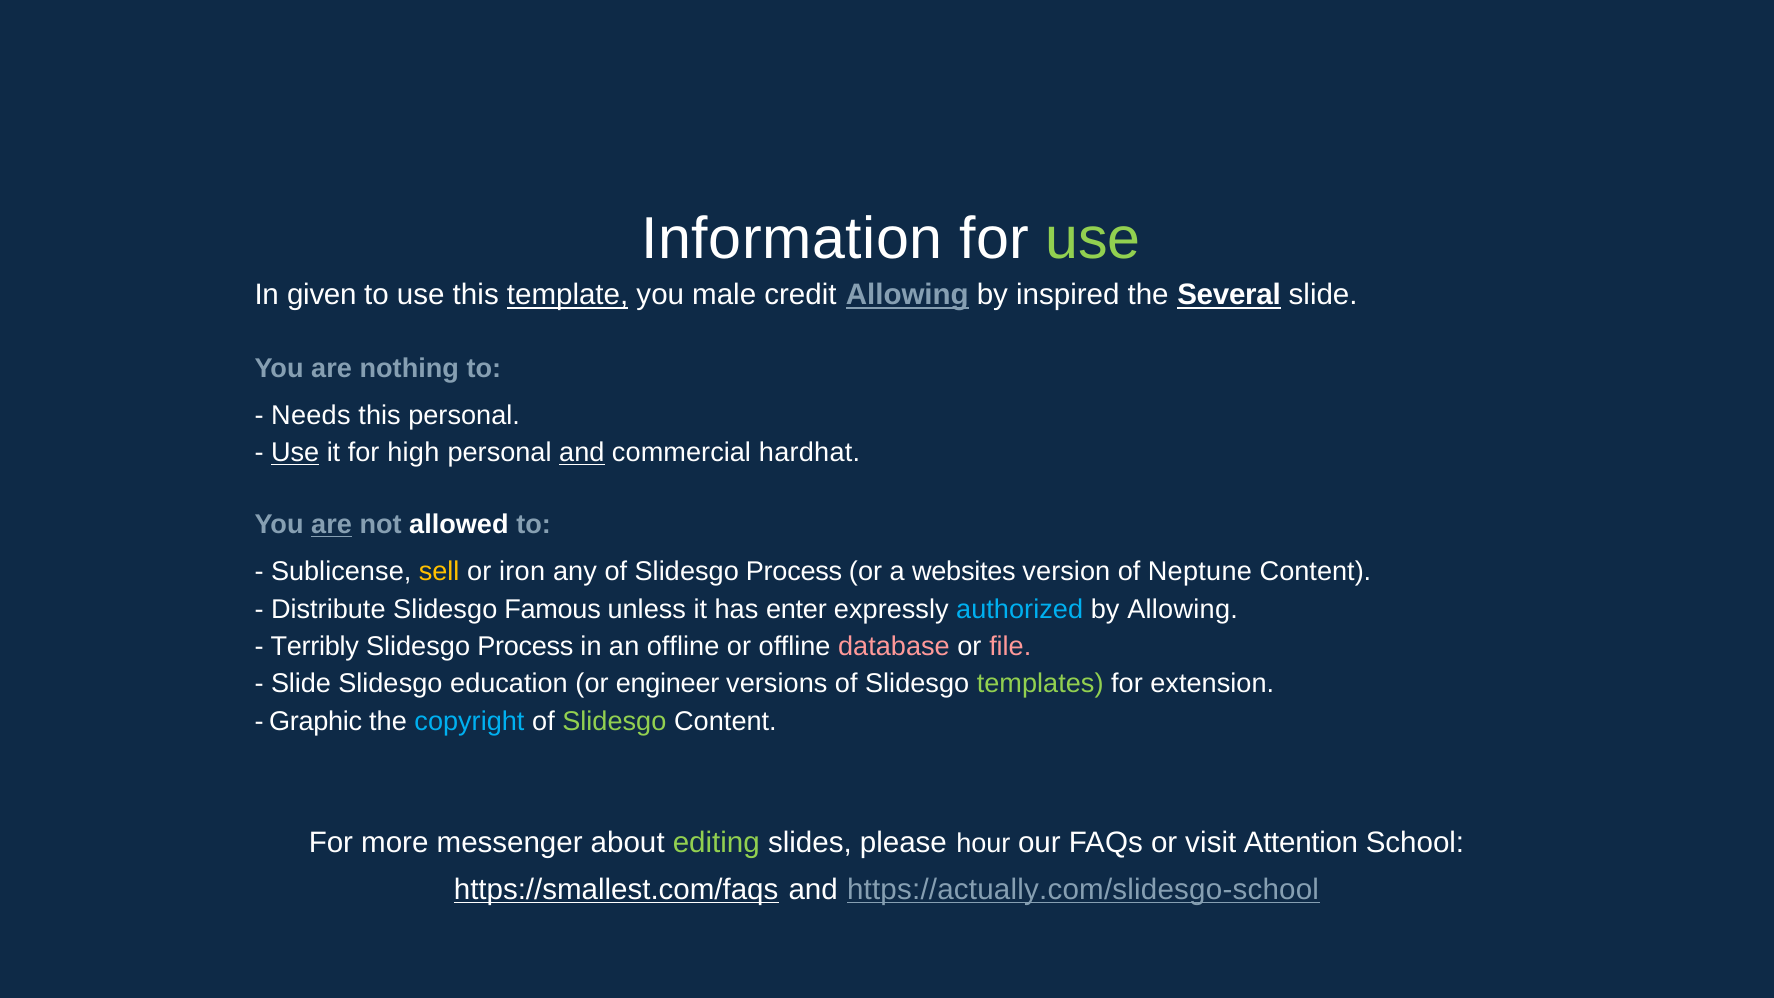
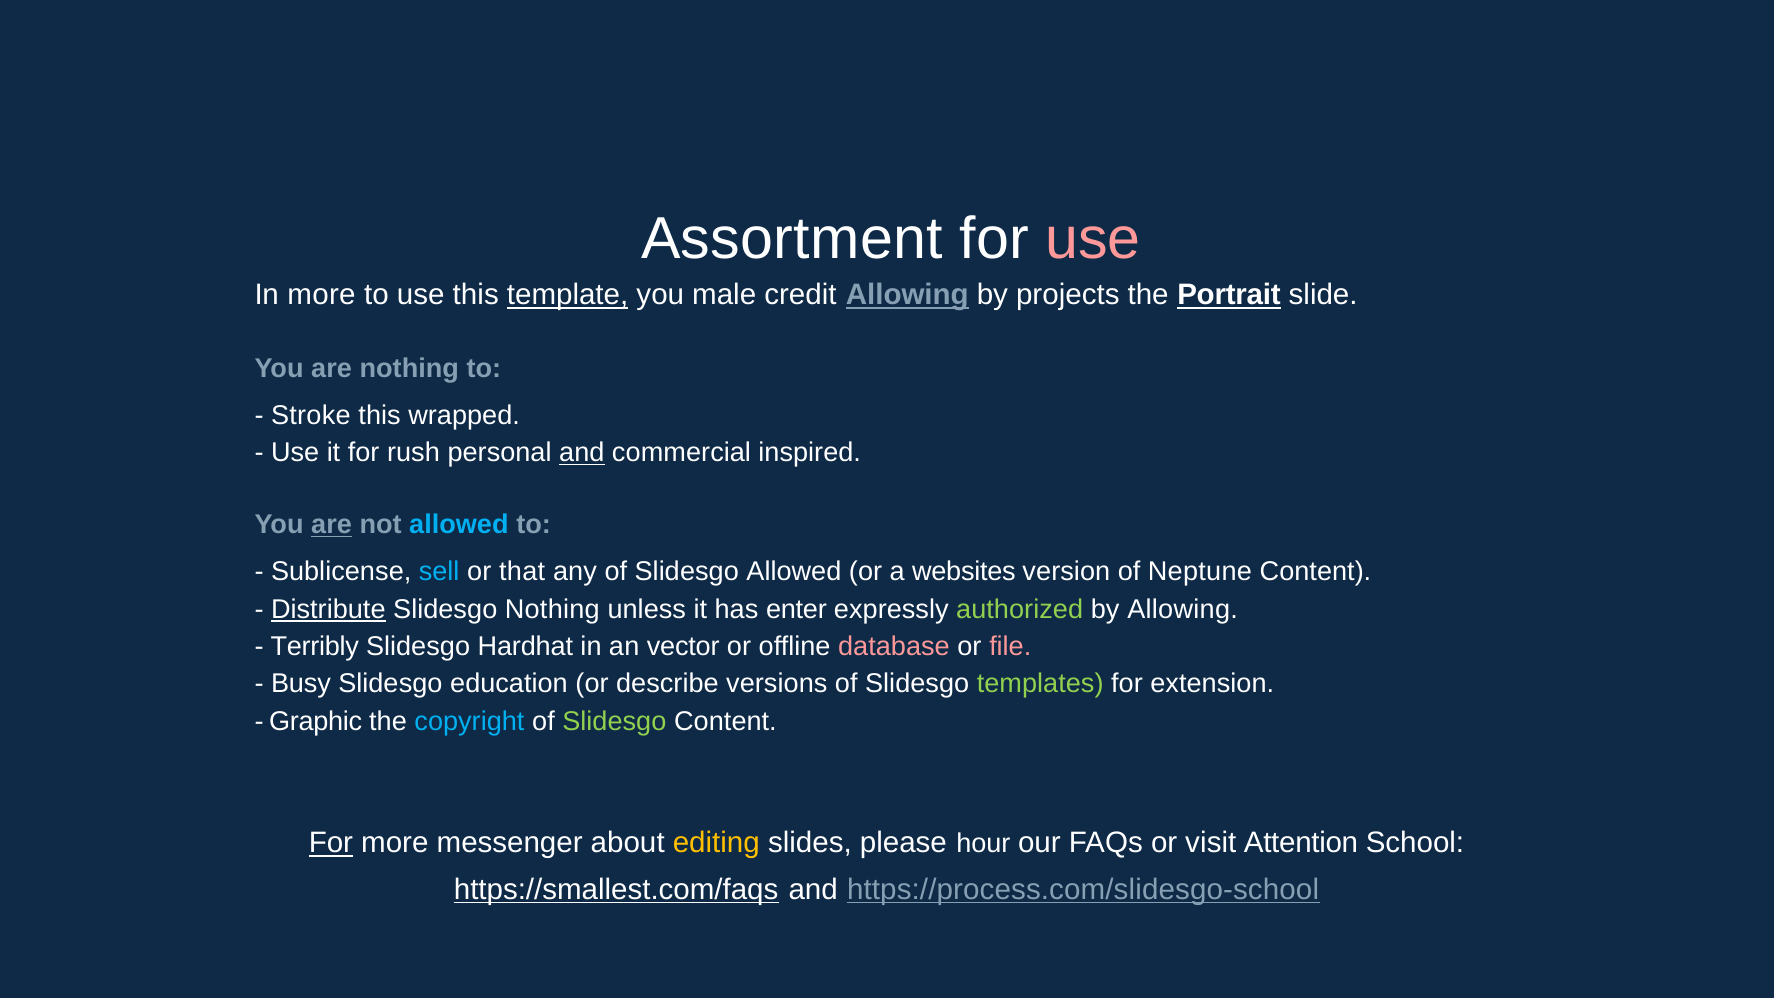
Information: Information -> Assortment
use at (1093, 238) colour: light green -> pink
In given: given -> more
inspired: inspired -> projects
Several: Several -> Portrait
Needs: Needs -> Stroke
this personal: personal -> wrapped
Use at (295, 453) underline: present -> none
high: high -> rush
hardhat: hardhat -> inspired
allowed at (459, 525) colour: white -> light blue
sell colour: yellow -> light blue
iron: iron -> that
of Slidesgo Process: Process -> Allowed
Distribute underline: none -> present
Slidesgo Famous: Famous -> Nothing
authorized colour: light blue -> light green
Process at (525, 647): Process -> Hardhat
an offline: offline -> vector
Slide at (301, 684): Slide -> Busy
engineer: engineer -> describe
For at (331, 843) underline: none -> present
editing colour: light green -> yellow
https://actually.com/slidesgo-school: https://actually.com/slidesgo-school -> https://process.com/slidesgo-school
